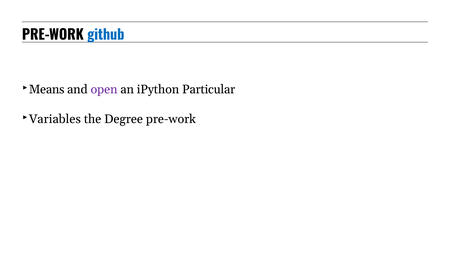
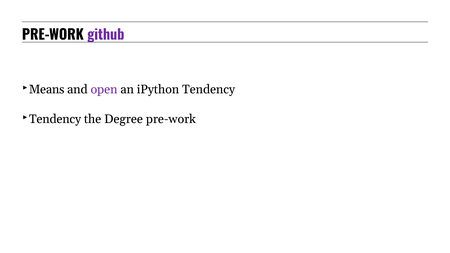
github colour: blue -> purple
iPython Particular: Particular -> Tendency
Variables at (55, 119): Variables -> Tendency
